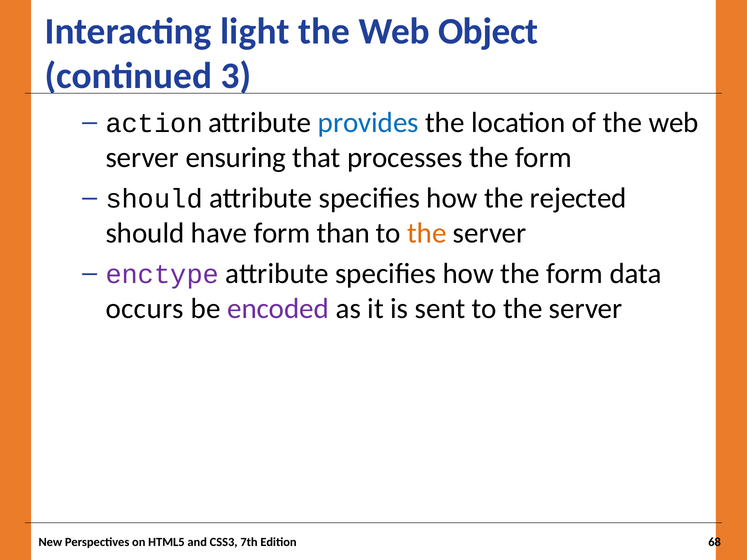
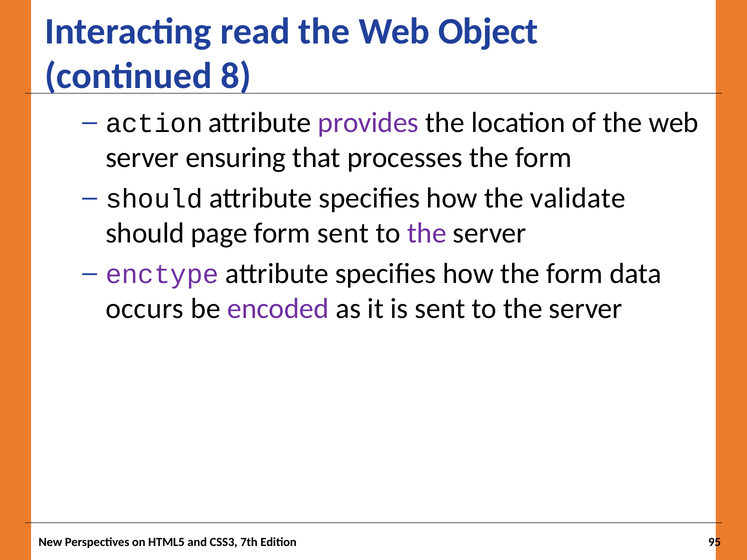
light: light -> read
3: 3 -> 8
provides colour: blue -> purple
rejected: rejected -> validate
have: have -> page
form than: than -> sent
the at (427, 233) colour: orange -> purple
68: 68 -> 95
